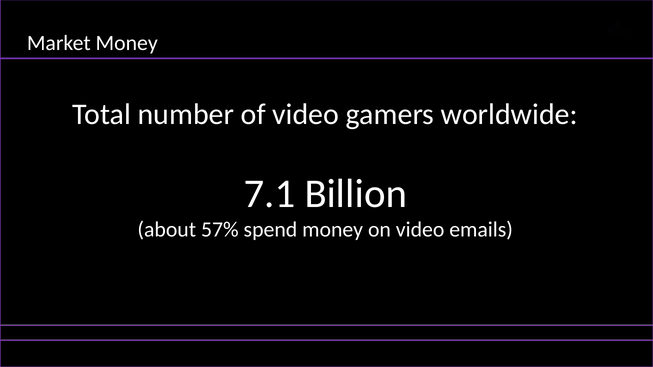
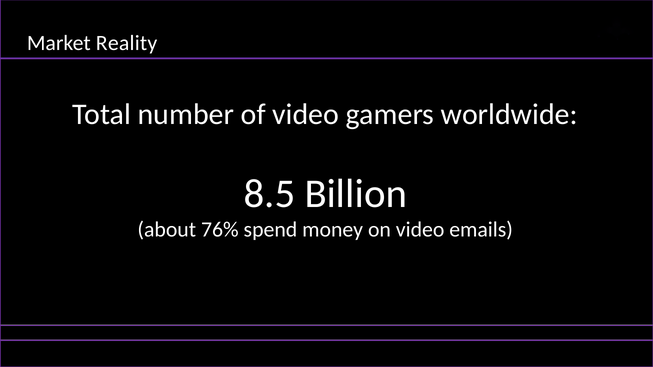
Market Money: Money -> Reality
7.1: 7.1 -> 8.5
57%: 57% -> 76%
